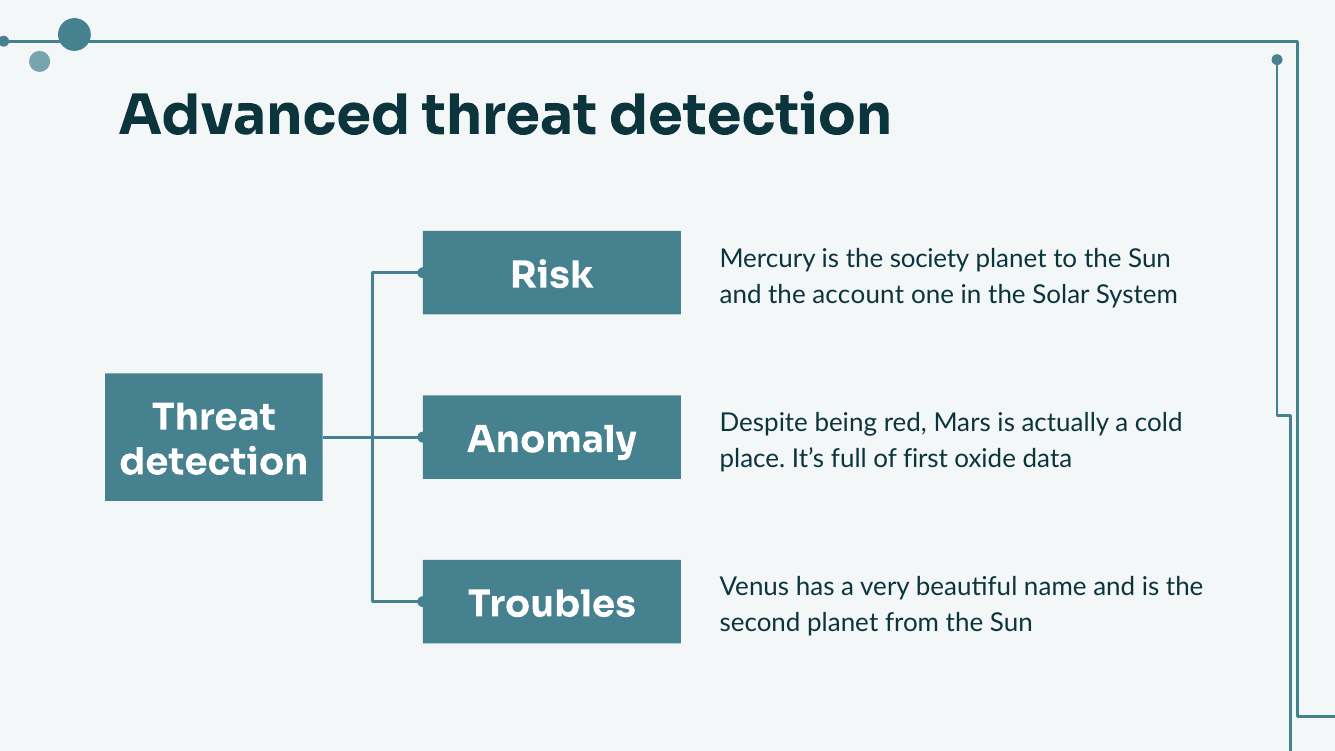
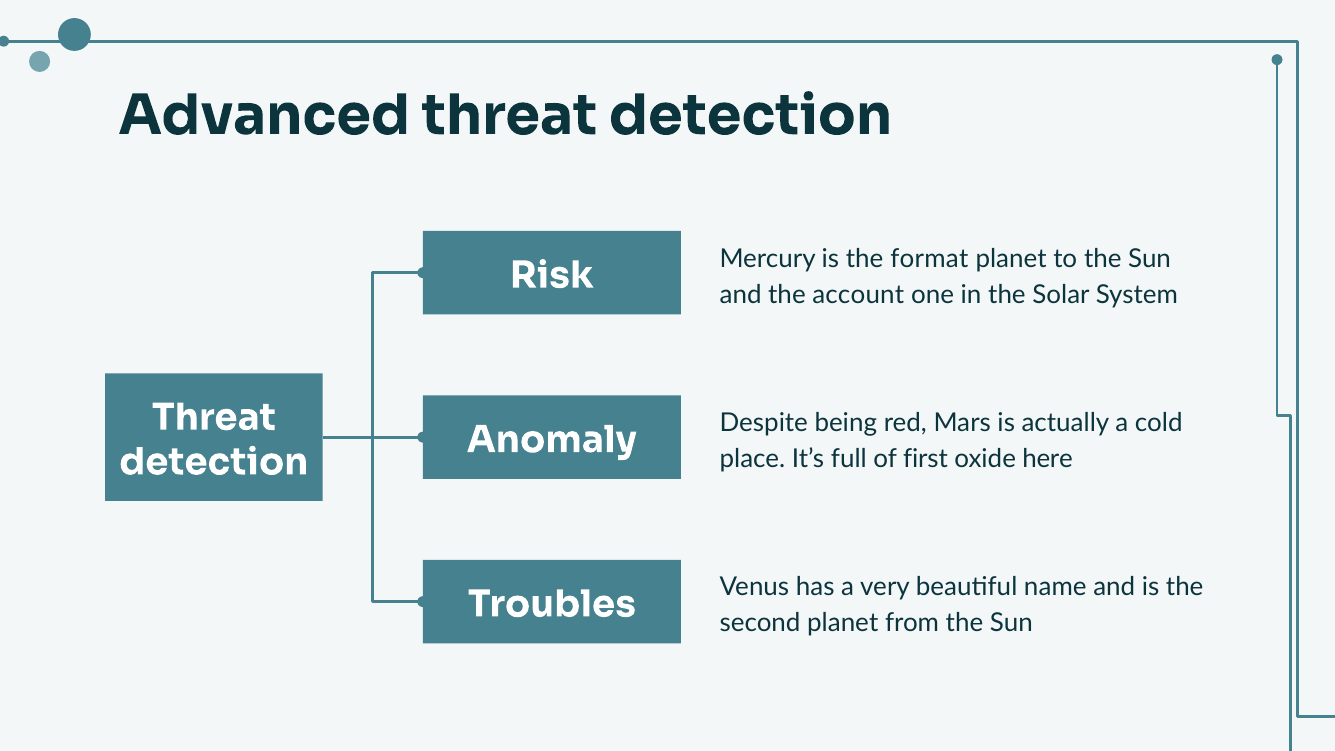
society: society -> format
data: data -> here
